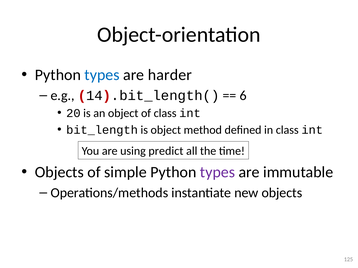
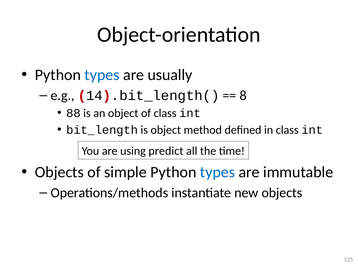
harder: harder -> usually
6: 6 -> 8
20: 20 -> 88
types at (217, 173) colour: purple -> blue
